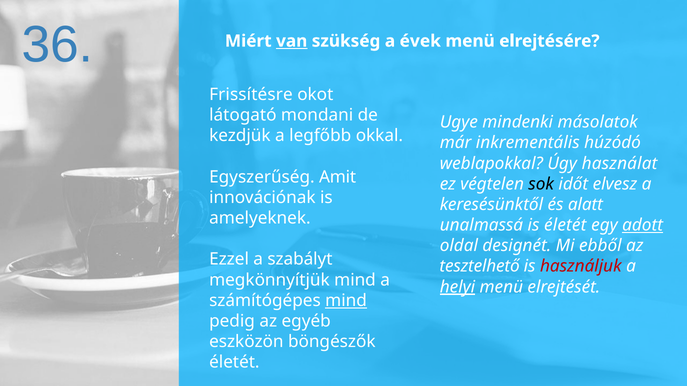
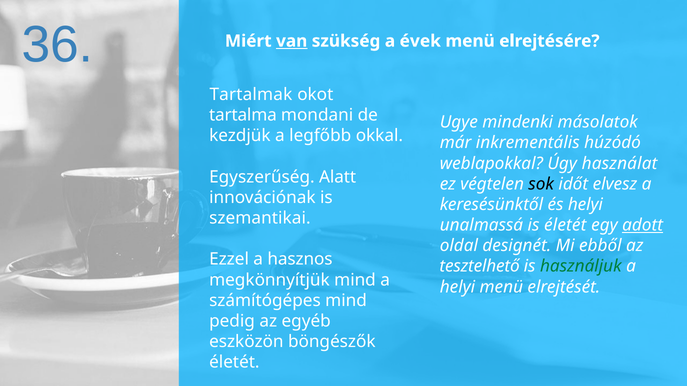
Frissítésre: Frissítésre -> Tartalmak
látogató: látogató -> tartalma
Amit: Amit -> Alatt
és alatt: alatt -> helyi
amelyeknek: amelyeknek -> szemantikai
szabályt: szabályt -> hasznos
használjuk colour: red -> green
helyi at (457, 287) underline: present -> none
mind at (346, 301) underline: present -> none
